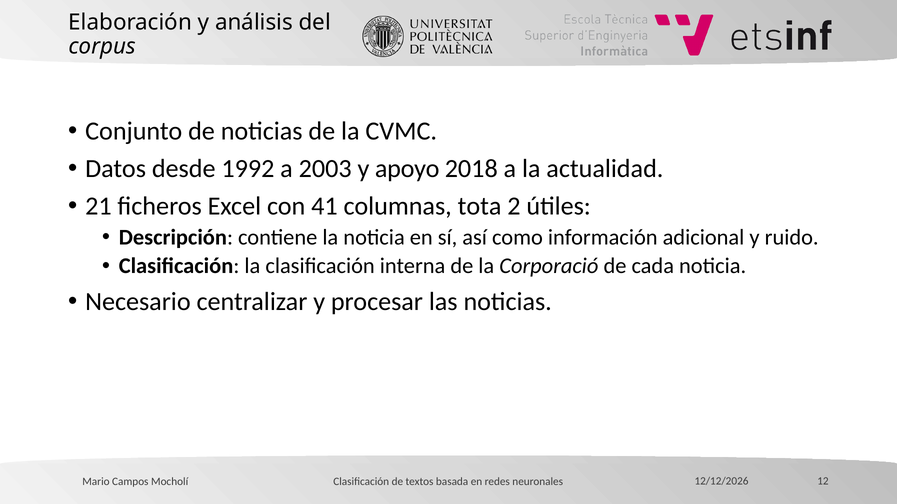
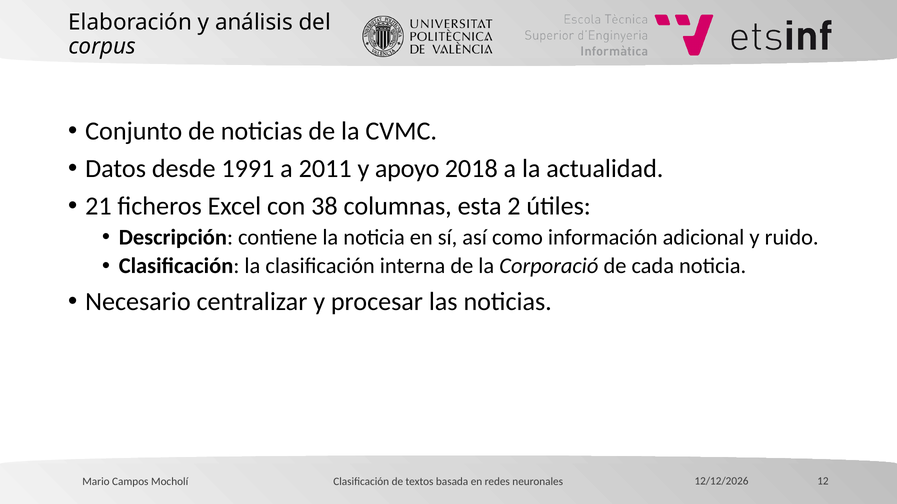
1992: 1992 -> 1991
2003: 2003 -> 2011
41: 41 -> 38
tota: tota -> esta
